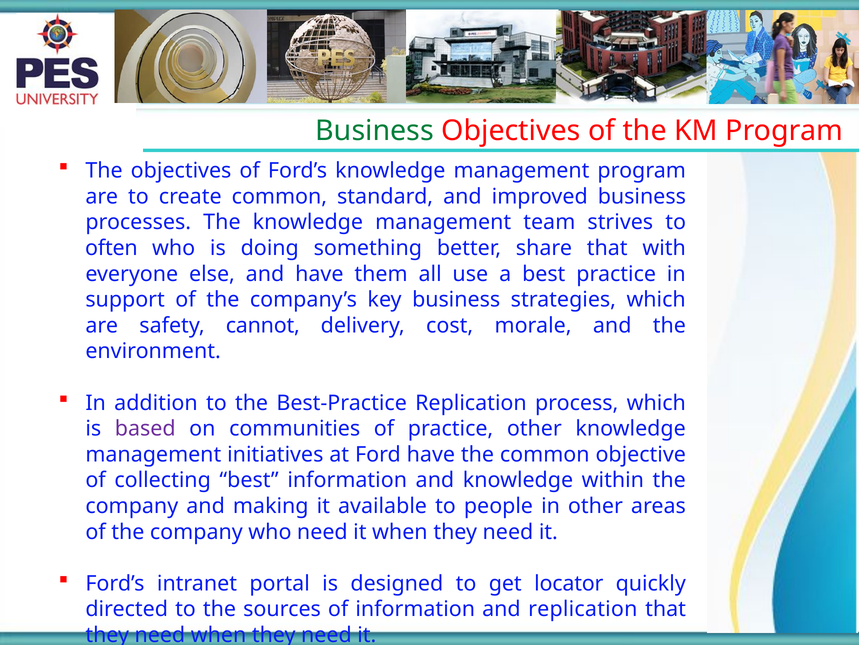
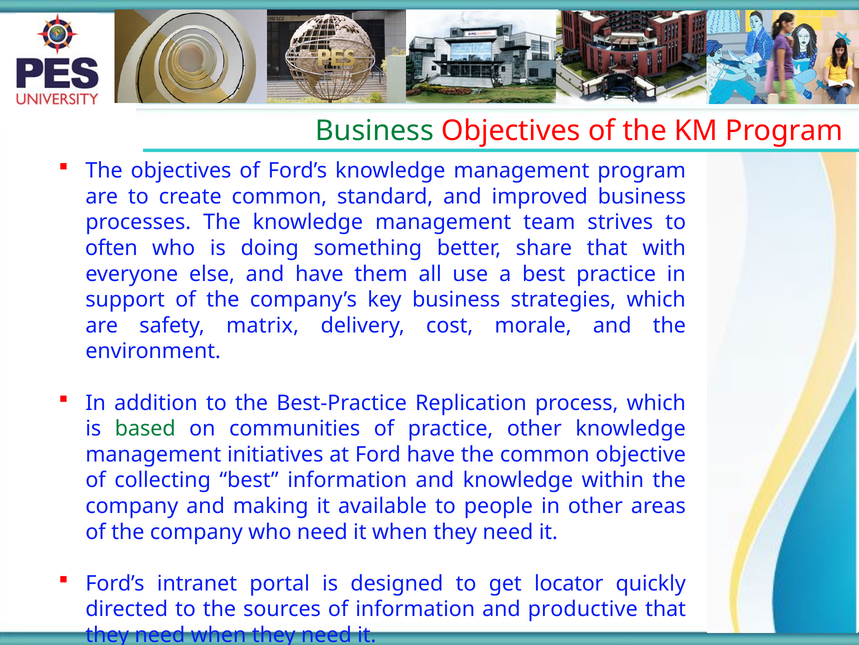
cannot: cannot -> matrix
based colour: purple -> green
and replication: replication -> productive
